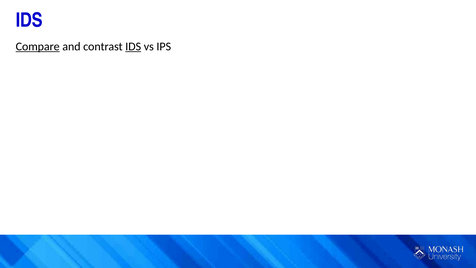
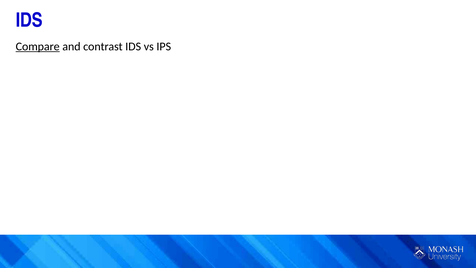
IDS at (133, 47) underline: present -> none
